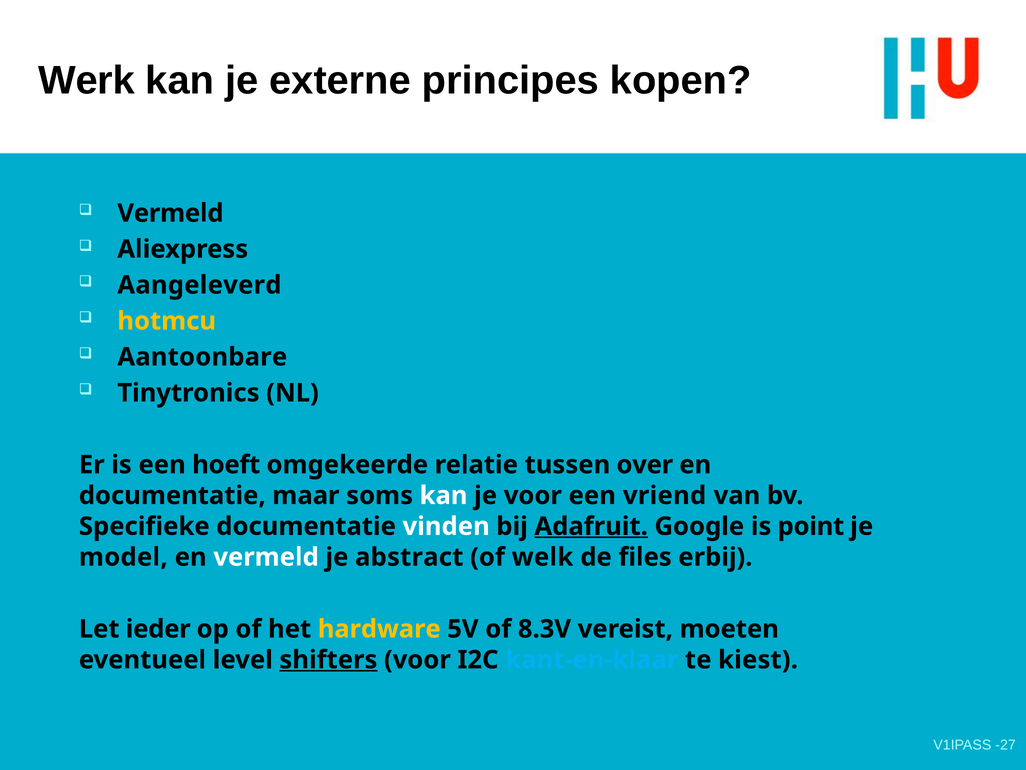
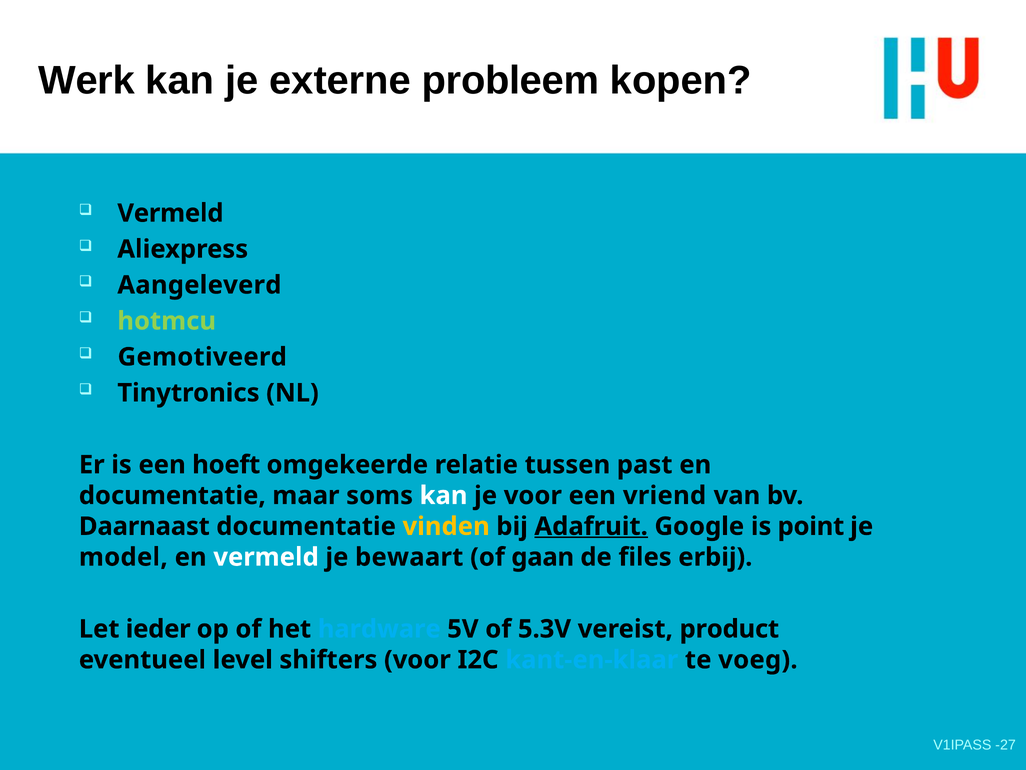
principes: principes -> probleem
hotmcu colour: yellow -> light green
Aantoonbare: Aantoonbare -> Gemotiveerd
over: over -> past
Specifieke: Specifieke -> Daarnaast
vinden colour: white -> yellow
abstract: abstract -> bewaart
welk: welk -> gaan
hardware colour: yellow -> light blue
8.3V: 8.3V -> 5.3V
moeten: moeten -> product
shifters underline: present -> none
kiest: kiest -> voeg
